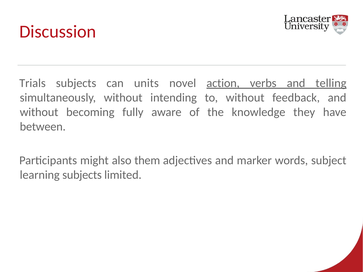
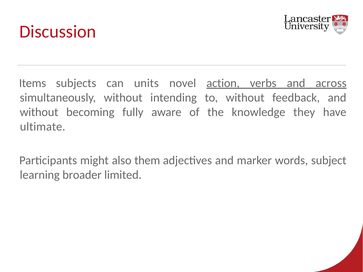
Trials: Trials -> Items
telling: telling -> across
between: between -> ultimate
learning subjects: subjects -> broader
